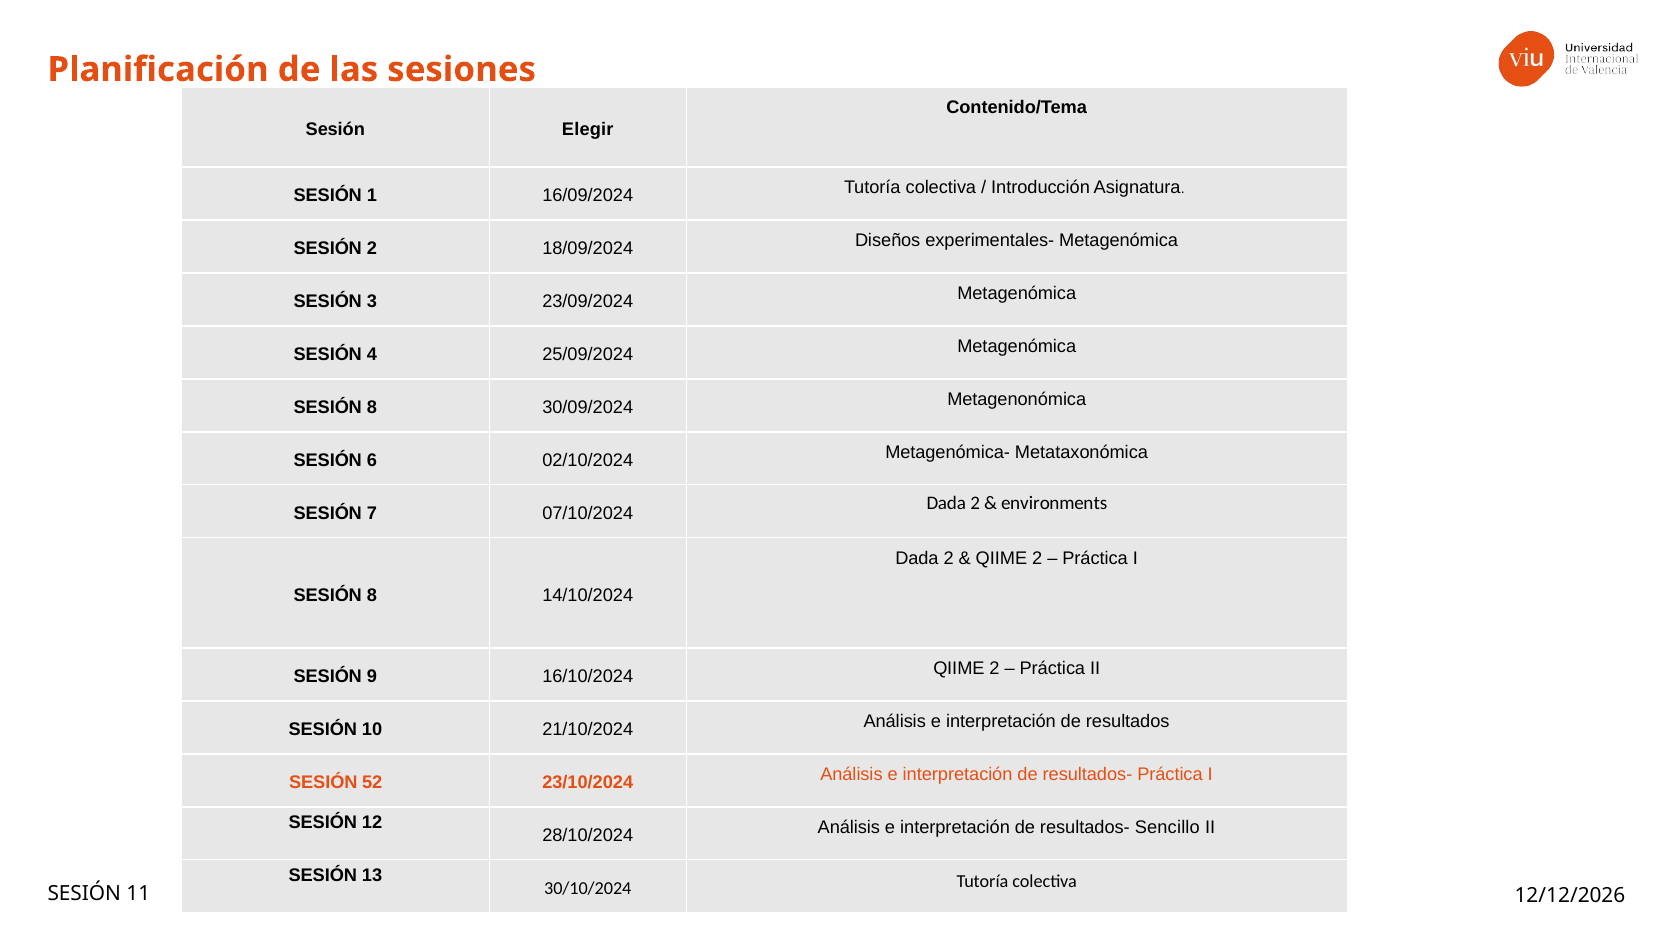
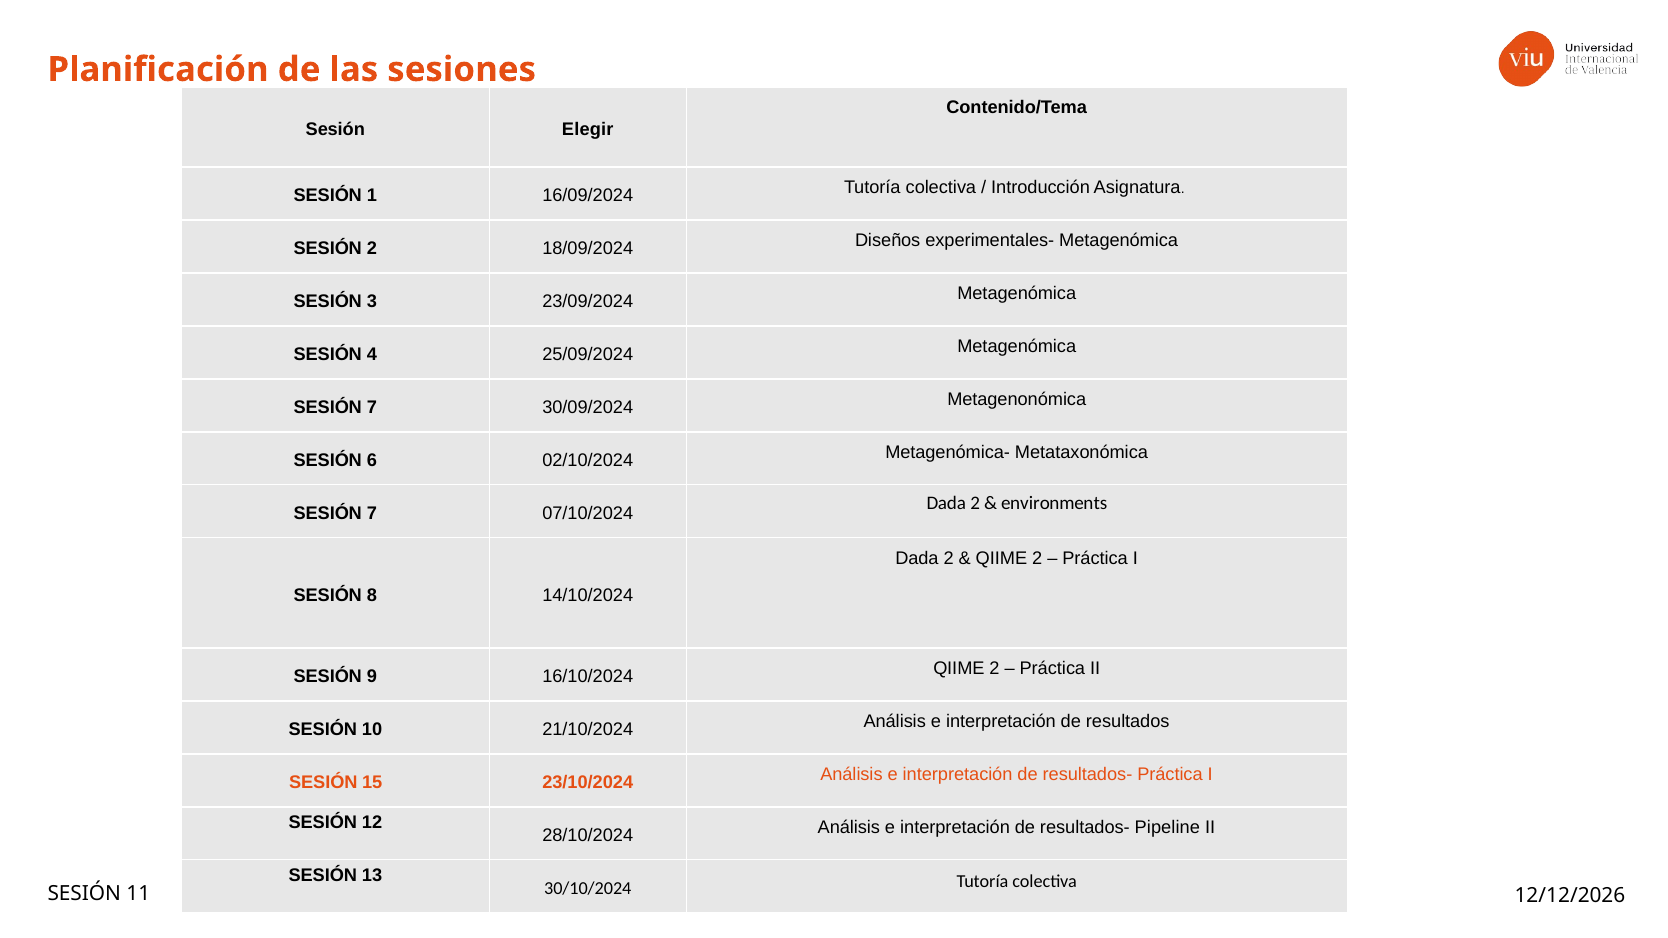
8 at (372, 408): 8 -> 7
52: 52 -> 15
Sencillo: Sencillo -> Pipeline
